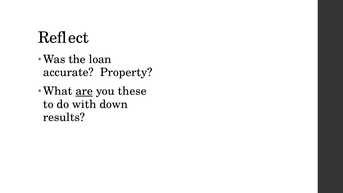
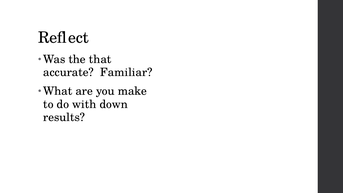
loan: loan -> that
Property: Property -> Familiar
are underline: present -> none
these: these -> make
